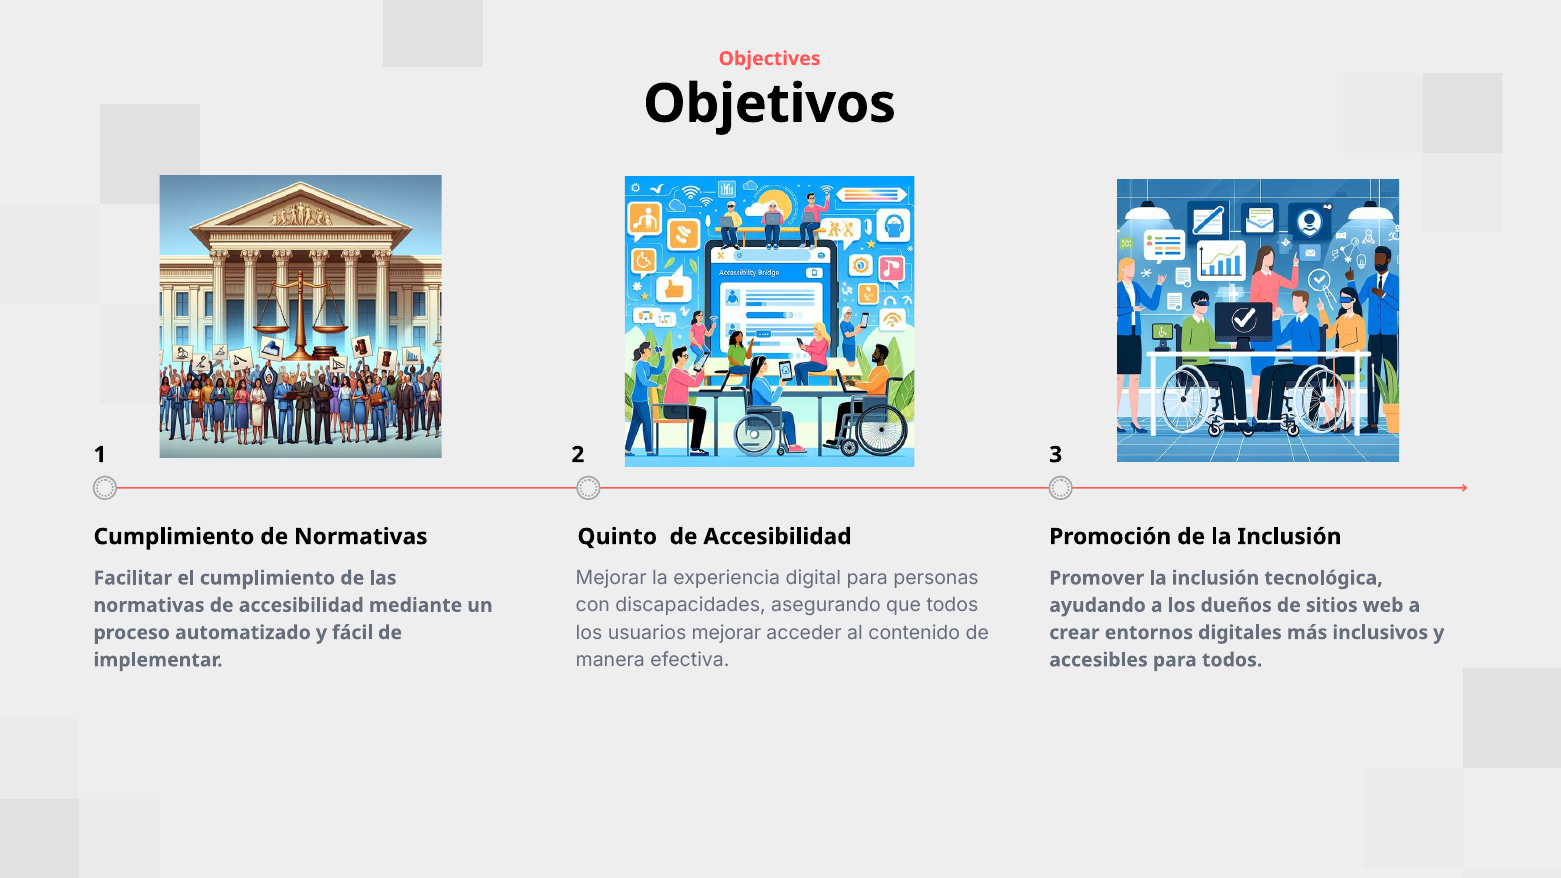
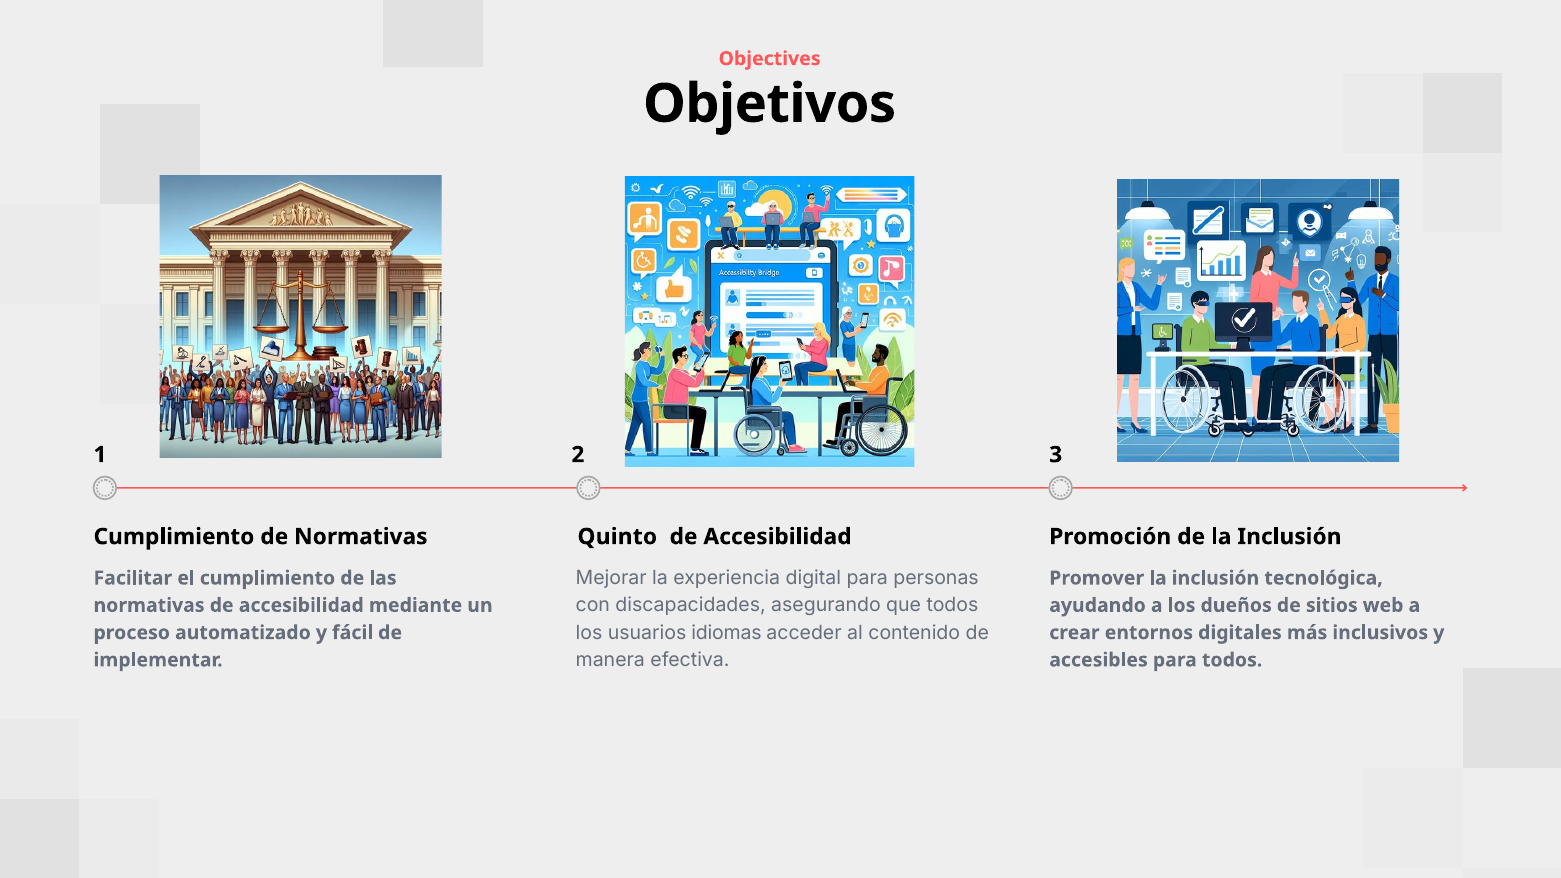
usuarios mejorar: mejorar -> idiomas
